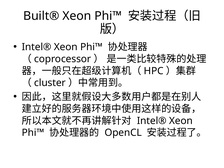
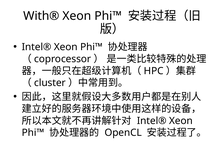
Built®: Built® -> With®
